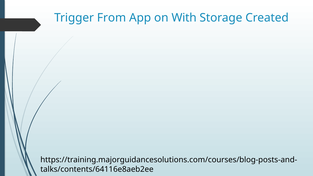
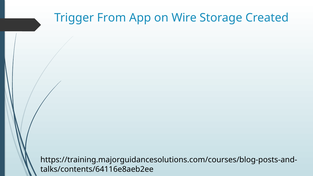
With: With -> Wire
